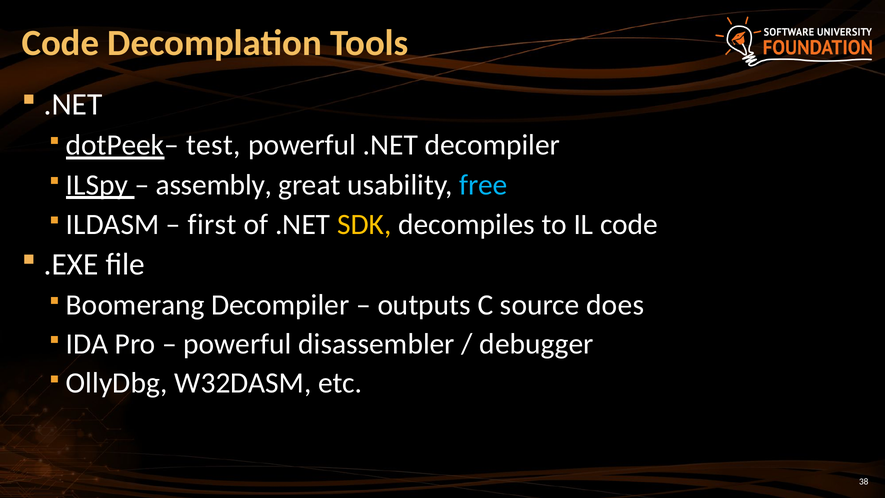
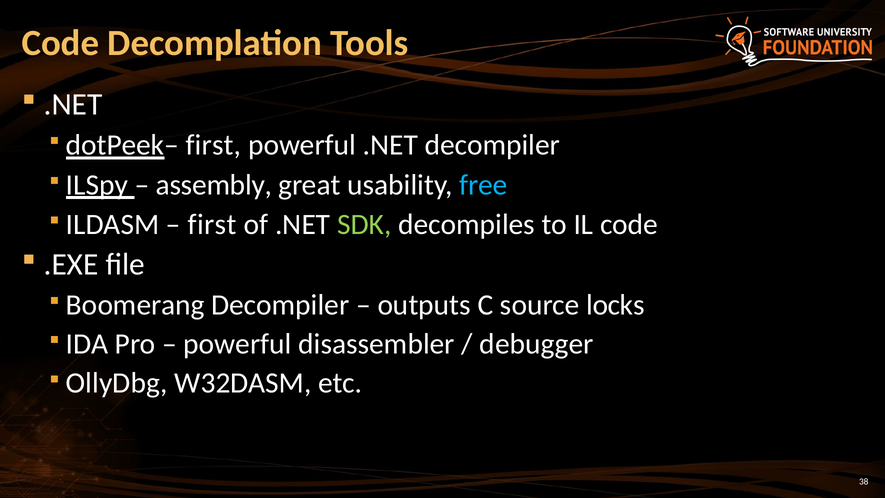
dotPeek– test: test -> first
SDK colour: yellow -> light green
does: does -> locks
